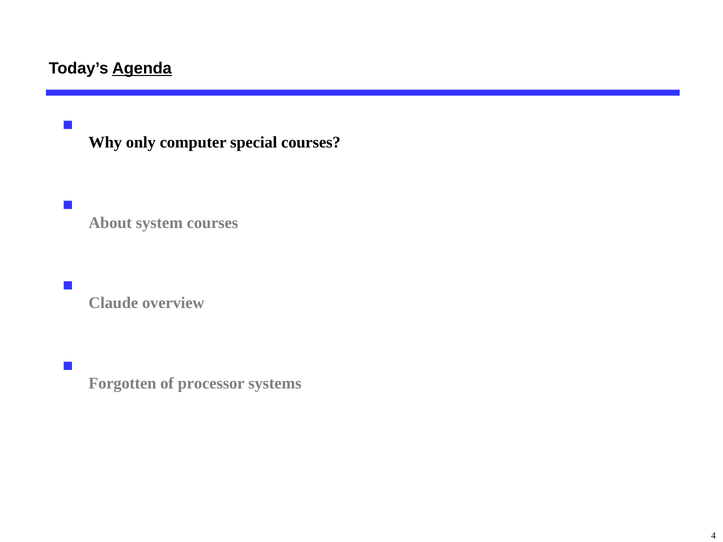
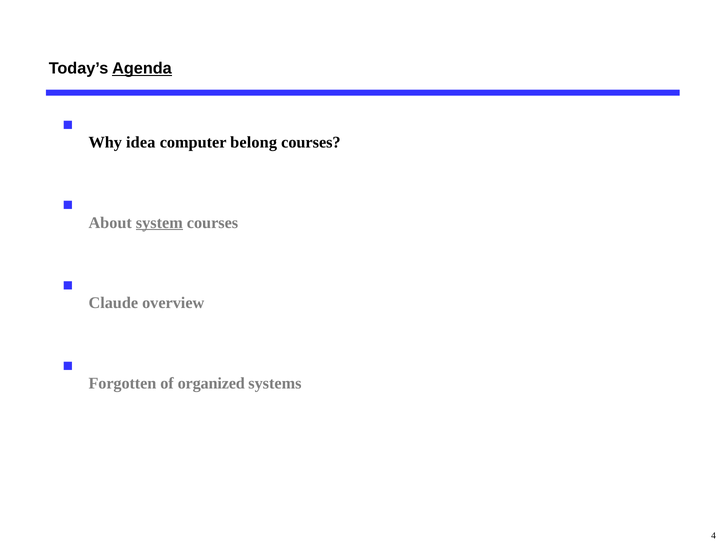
only: only -> idea
special: special -> belong
system underline: none -> present
processor: processor -> organized
